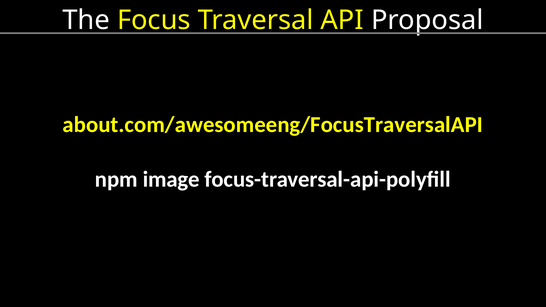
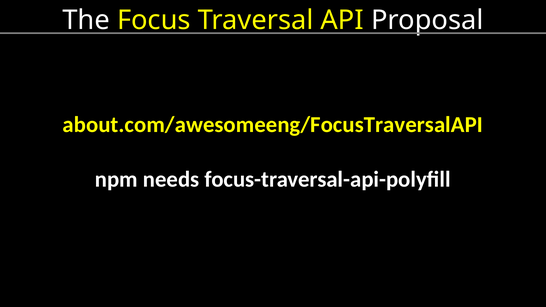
image: image -> needs
